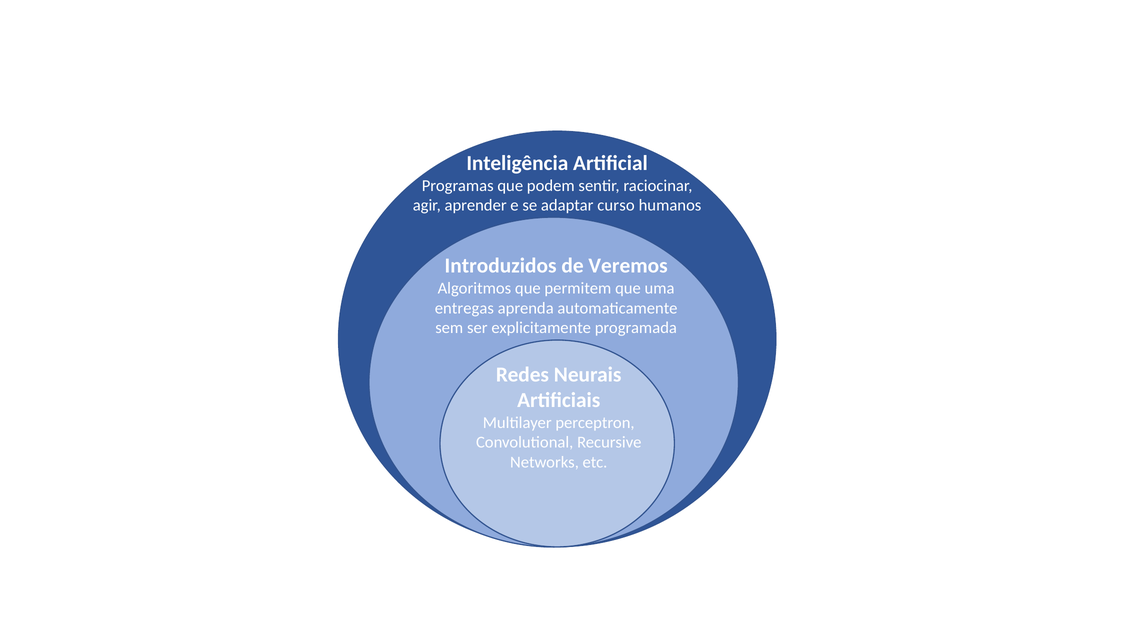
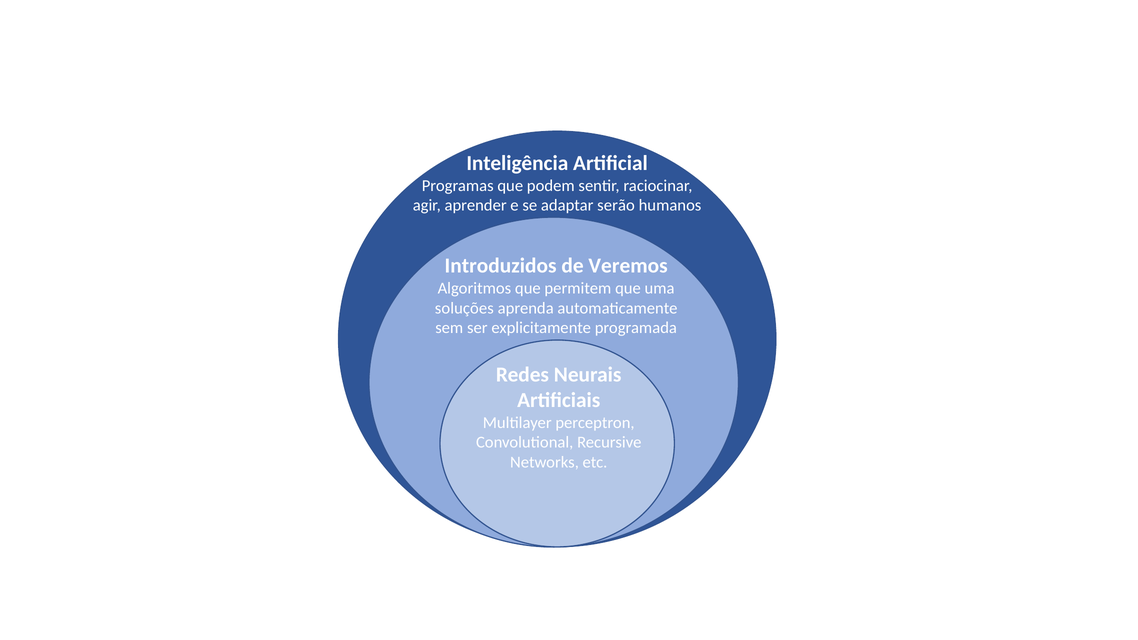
curso: curso -> serão
entregas: entregas -> soluções
